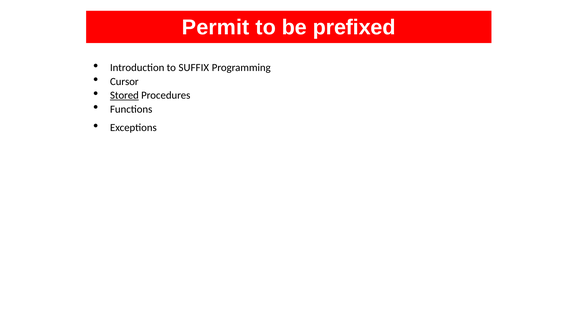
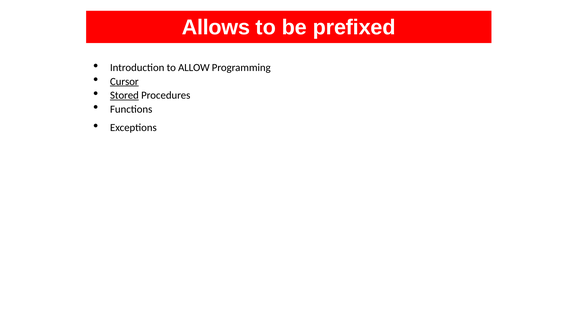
Permit: Permit -> Allows
SUFFIX: SUFFIX -> ALLOW
Cursor underline: none -> present
